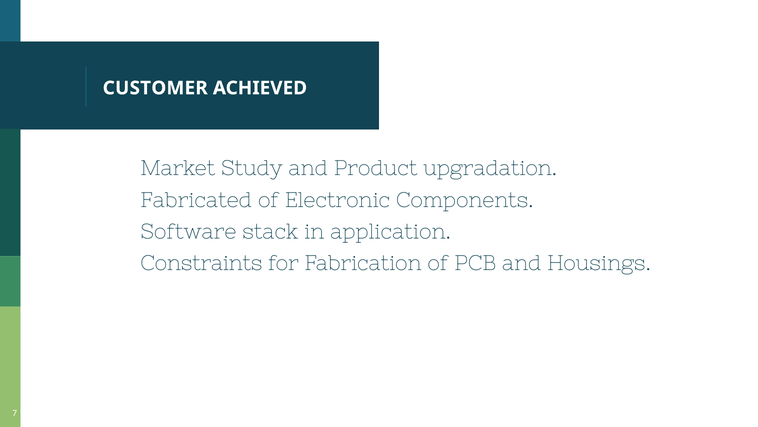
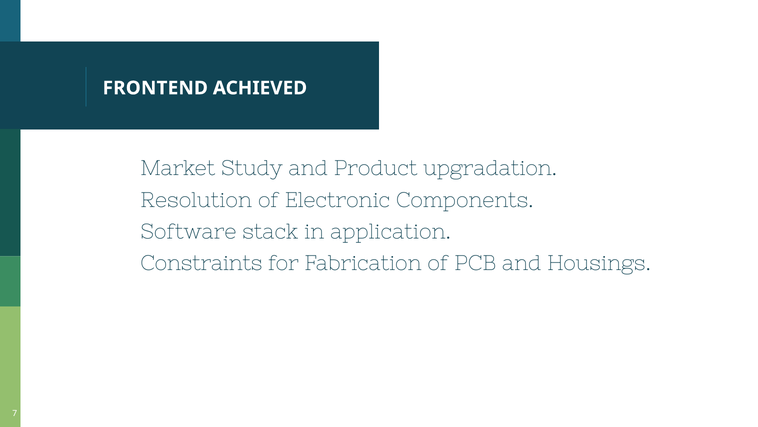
CUSTOMER: CUSTOMER -> FRONTEND
Fabricated: Fabricated -> Resolution
